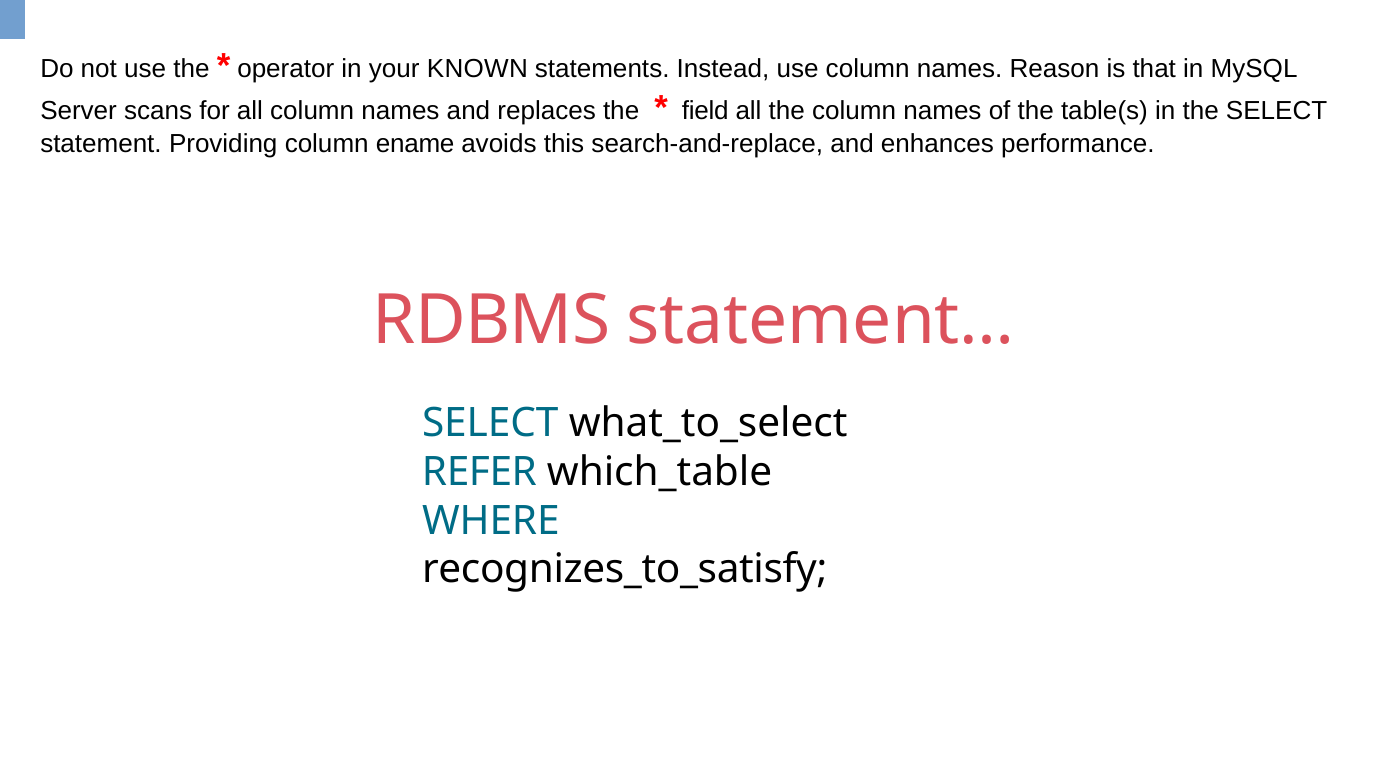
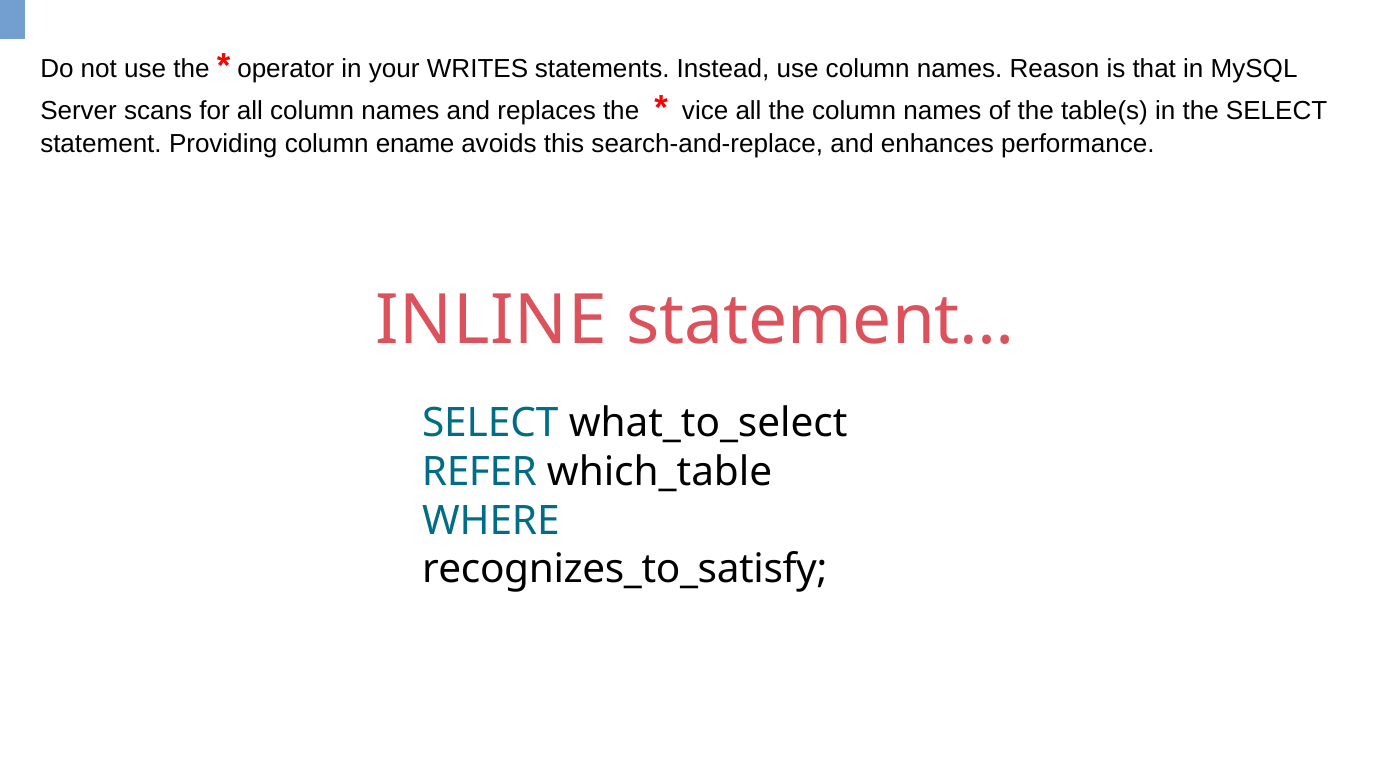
KNOWN: KNOWN -> WRITES
field: field -> vice
RDBMS: RDBMS -> INLINE
